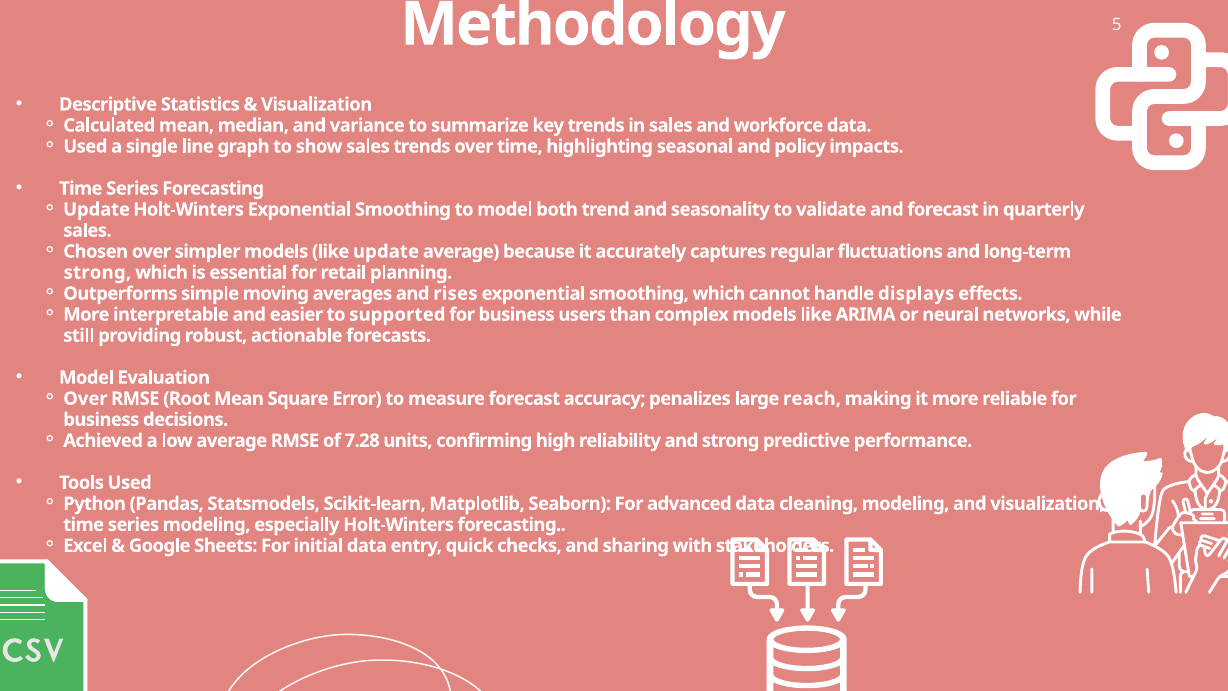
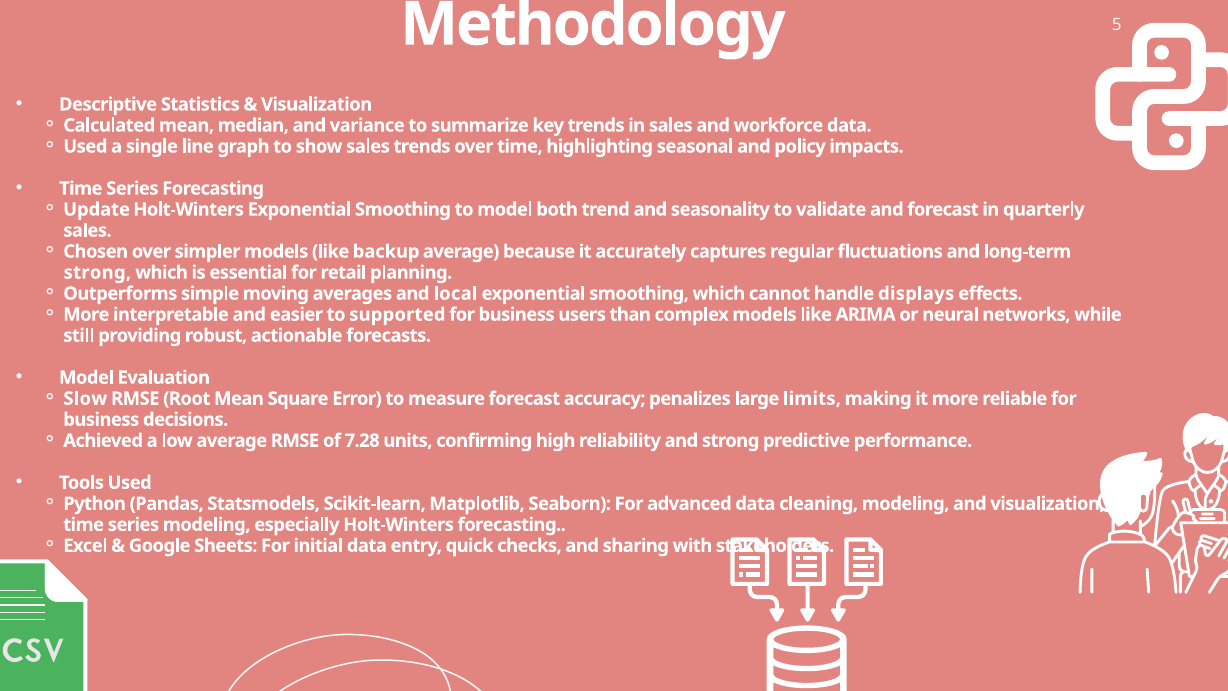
like update: update -> backup
rises: rises -> local
Over at (85, 398): Over -> Slow
reach: reach -> limits
